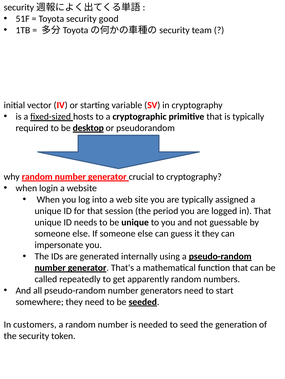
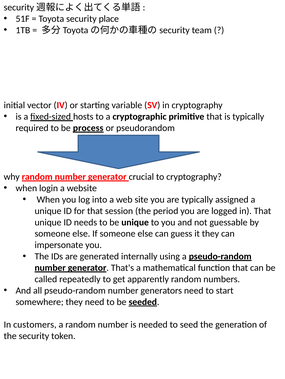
good: good -> place
desktop: desktop -> process
